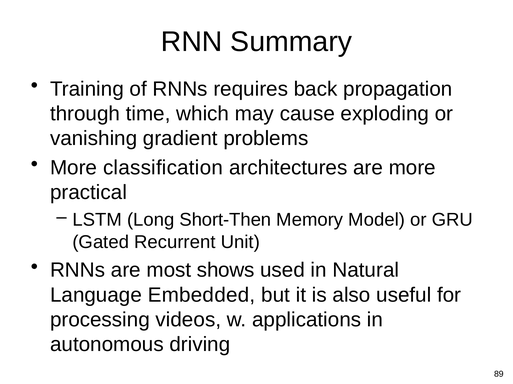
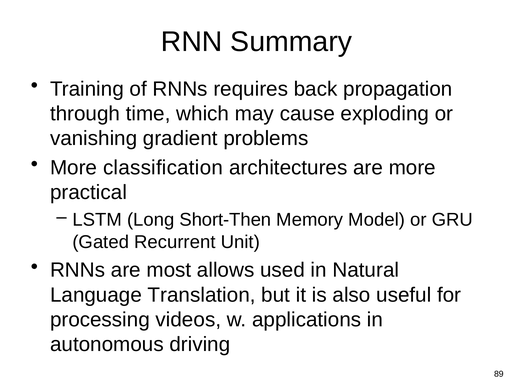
shows: shows -> allows
Embedded: Embedded -> Translation
